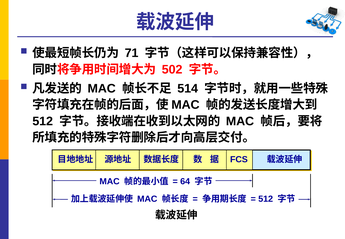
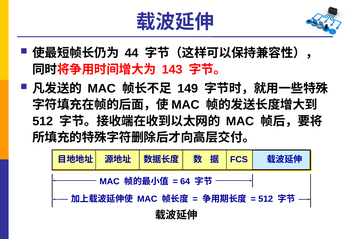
71: 71 -> 44
502: 502 -> 143
514: 514 -> 149
